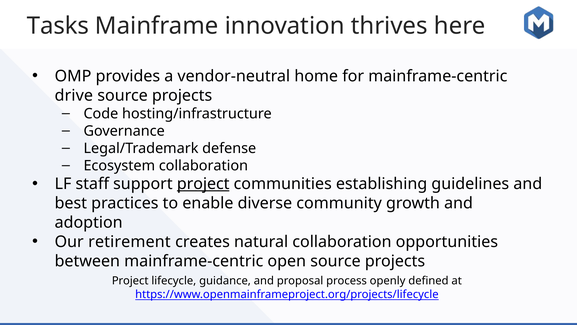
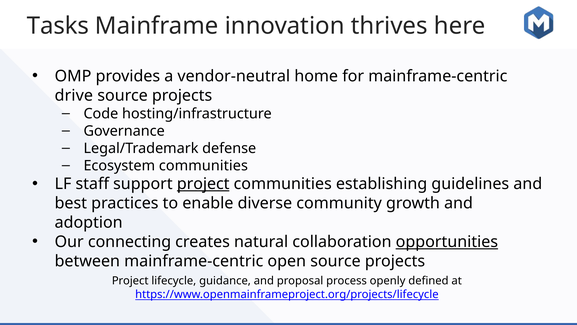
Ecosystem collaboration: collaboration -> communities
retirement: retirement -> connecting
opportunities underline: none -> present
